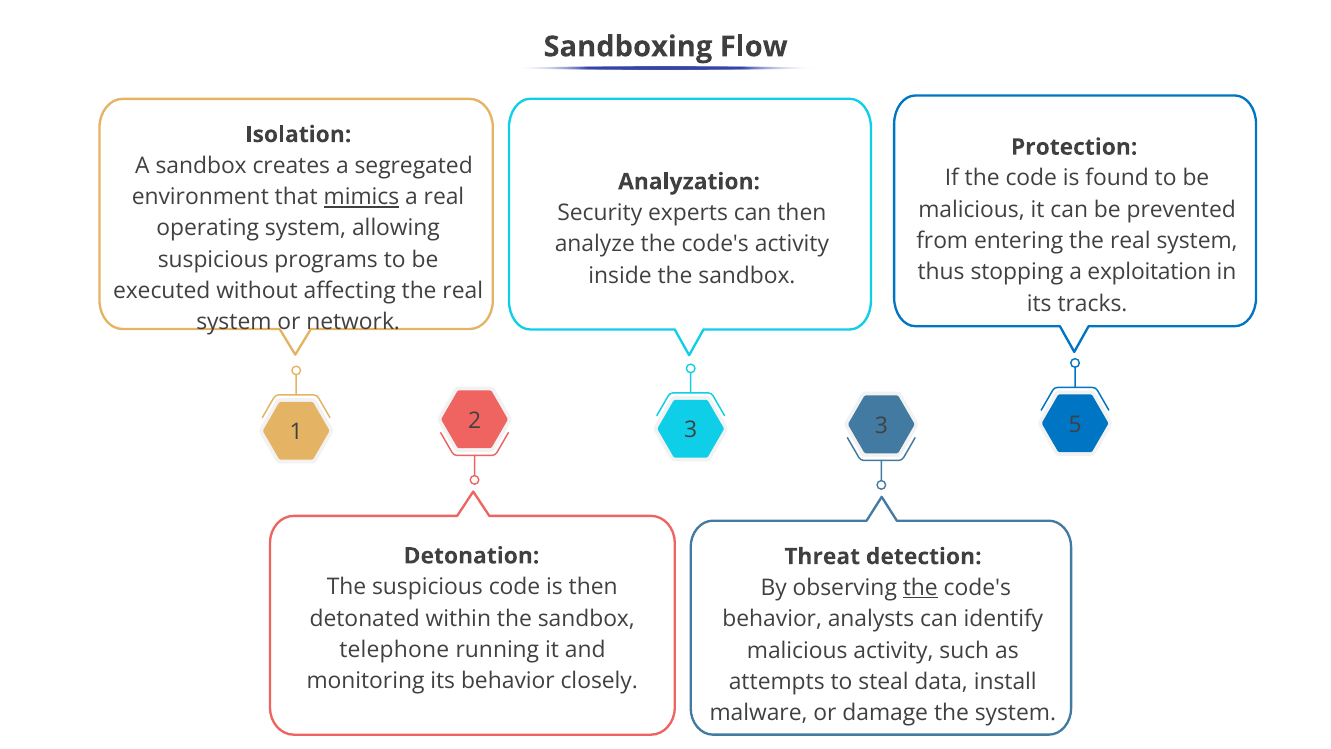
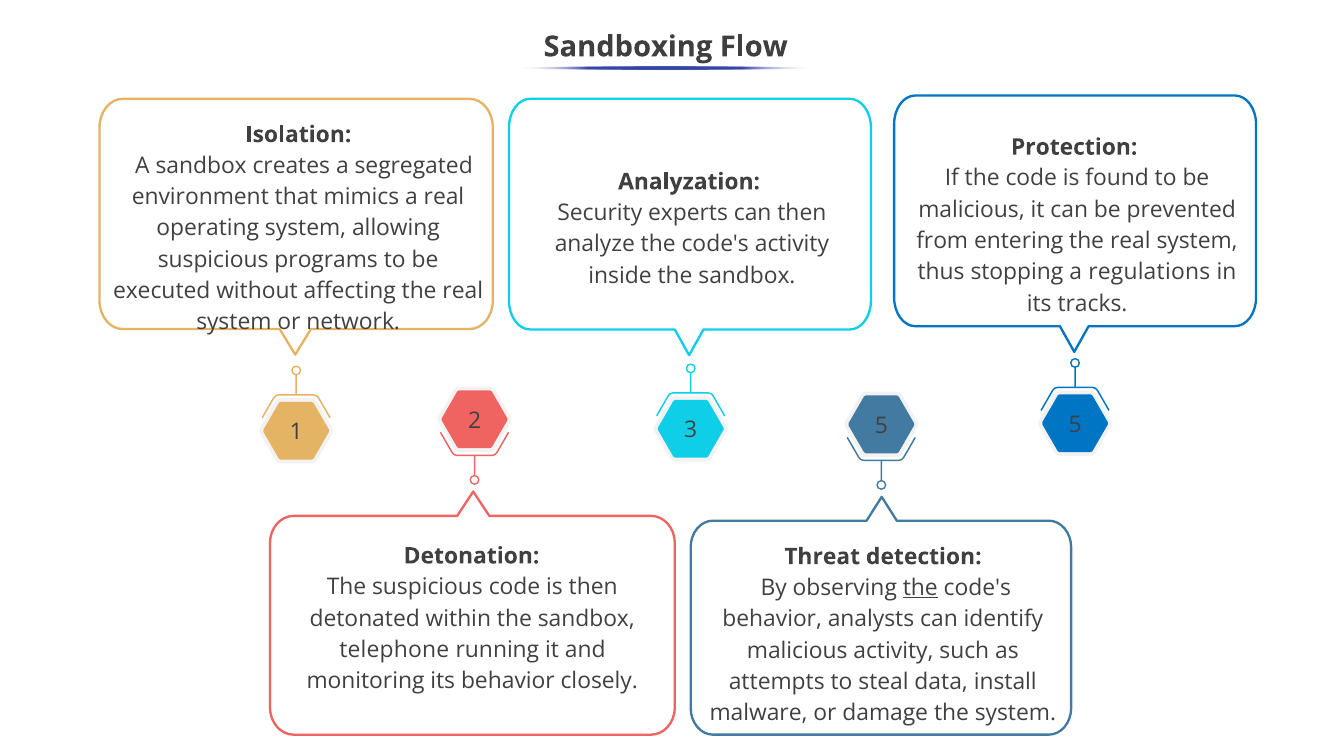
mimics underline: present -> none
exploitation: exploitation -> regulations
2 3: 3 -> 5
